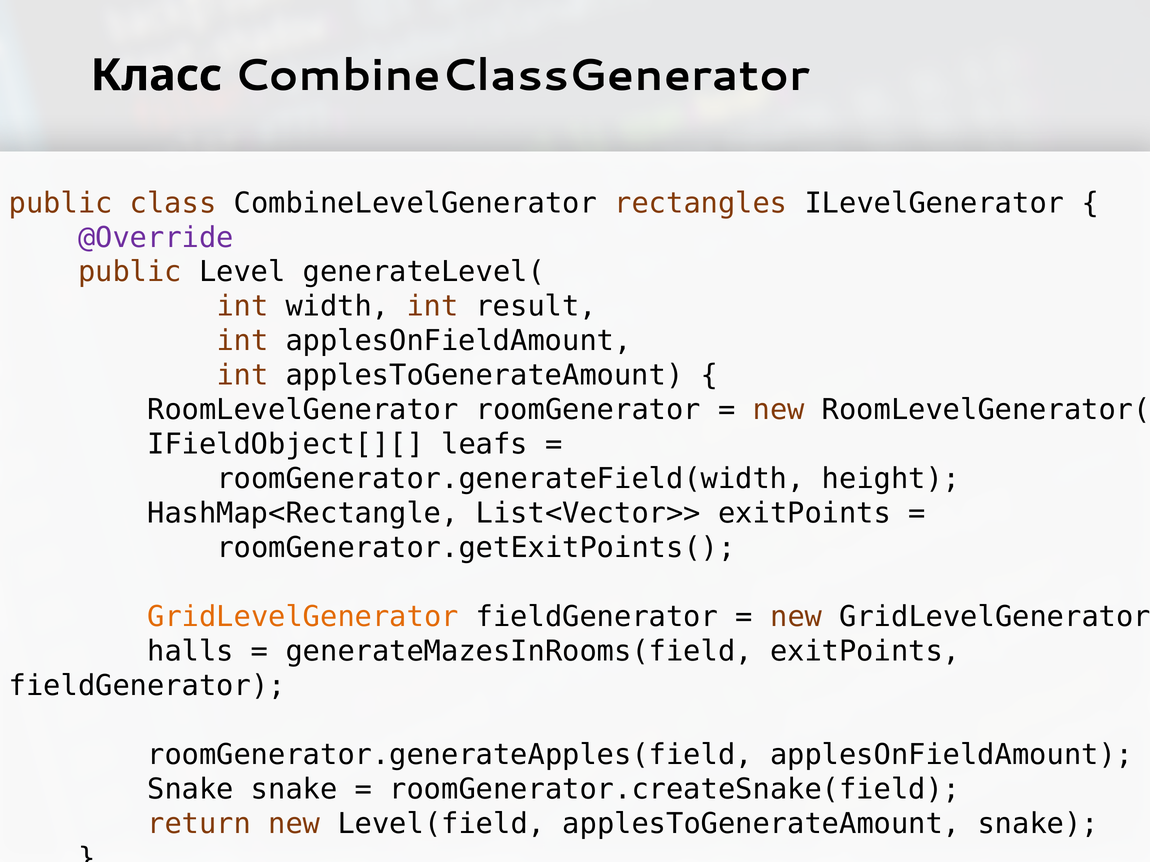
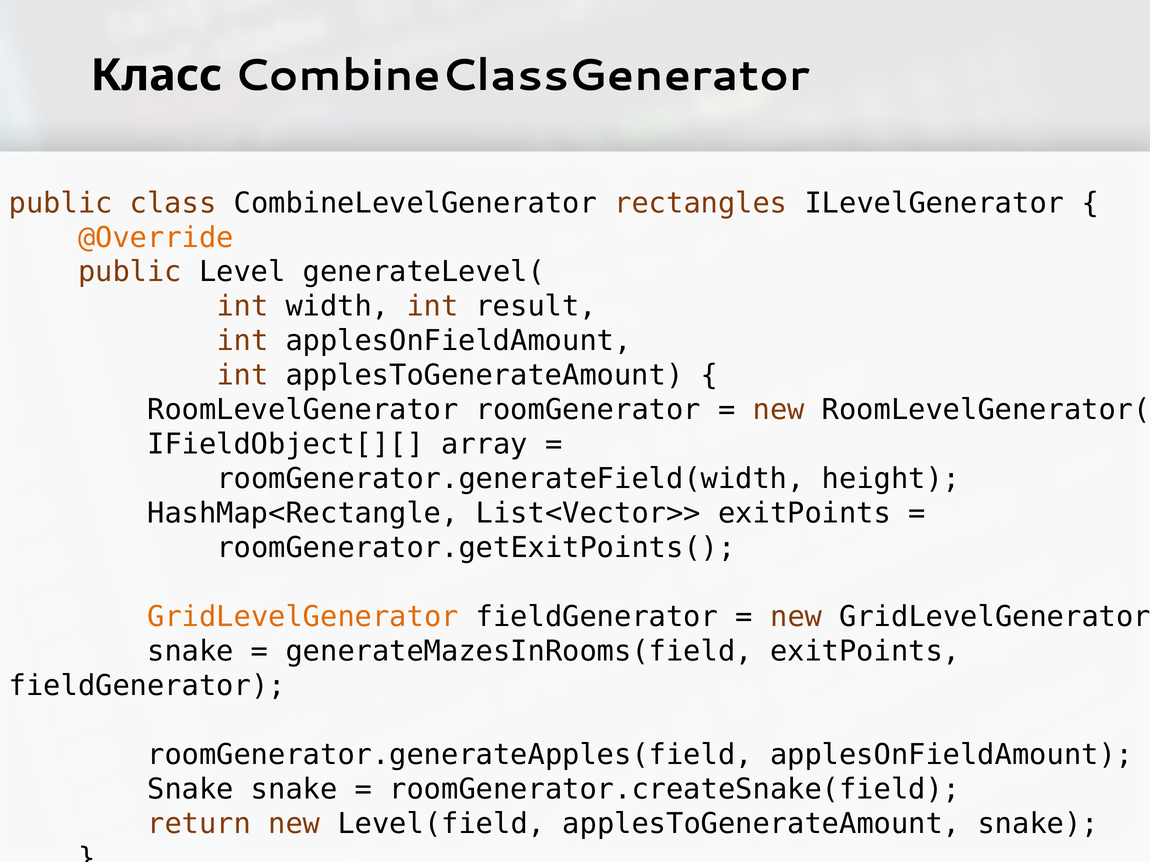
@Override colour: purple -> orange
leafs: leafs -> array
halls at (191, 652): halls -> snake
